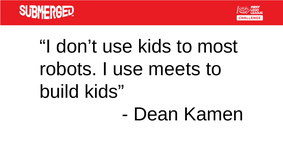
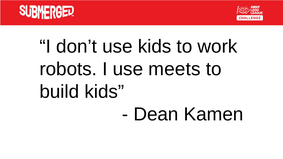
most: most -> work
